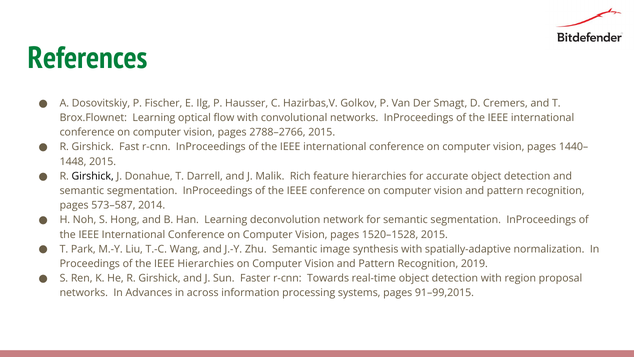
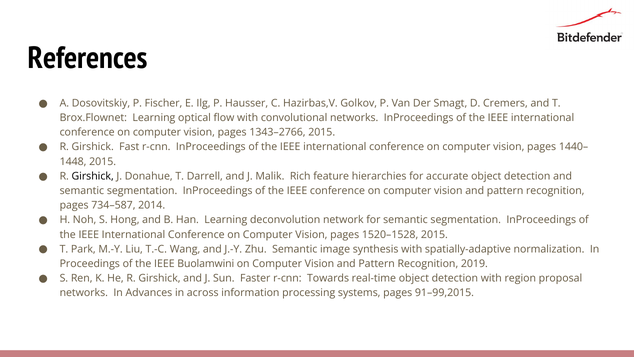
References colour: green -> black
2788–2766: 2788–2766 -> 1343–2766
573–587: 573–587 -> 734–587
IEEE Hierarchies: Hierarchies -> Buolamwini
